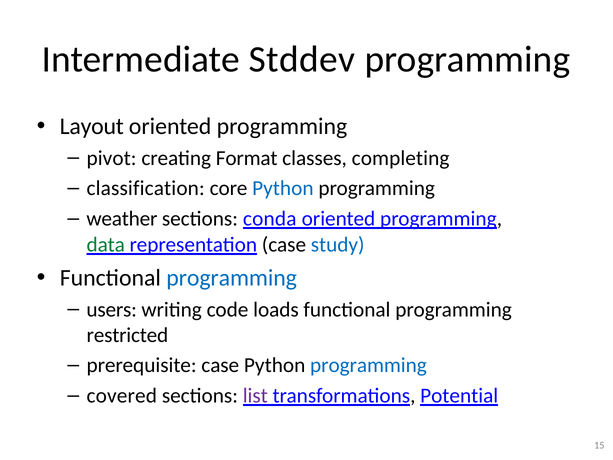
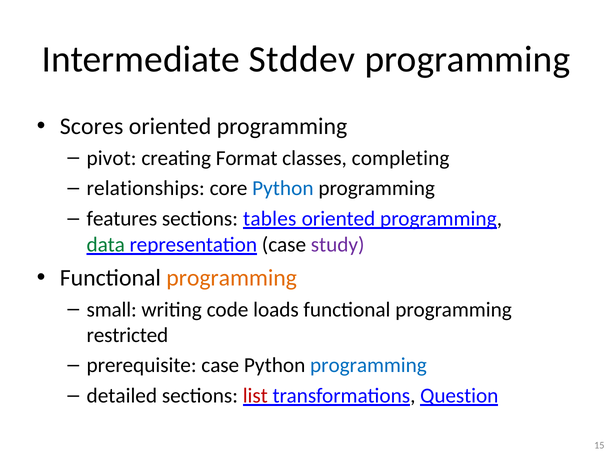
Layout: Layout -> Scores
classification: classification -> relationships
weather: weather -> features
conda: conda -> tables
study colour: blue -> purple
programming at (232, 278) colour: blue -> orange
users: users -> small
covered: covered -> detailed
list colour: purple -> red
Potential: Potential -> Question
